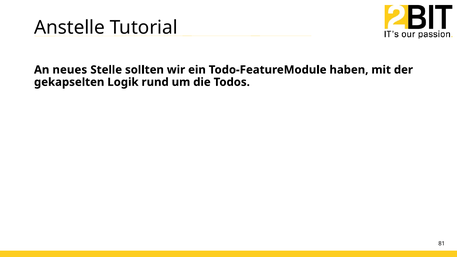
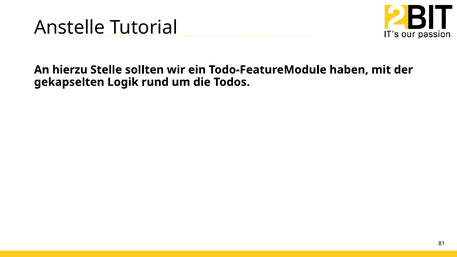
neues: neues -> hierzu
